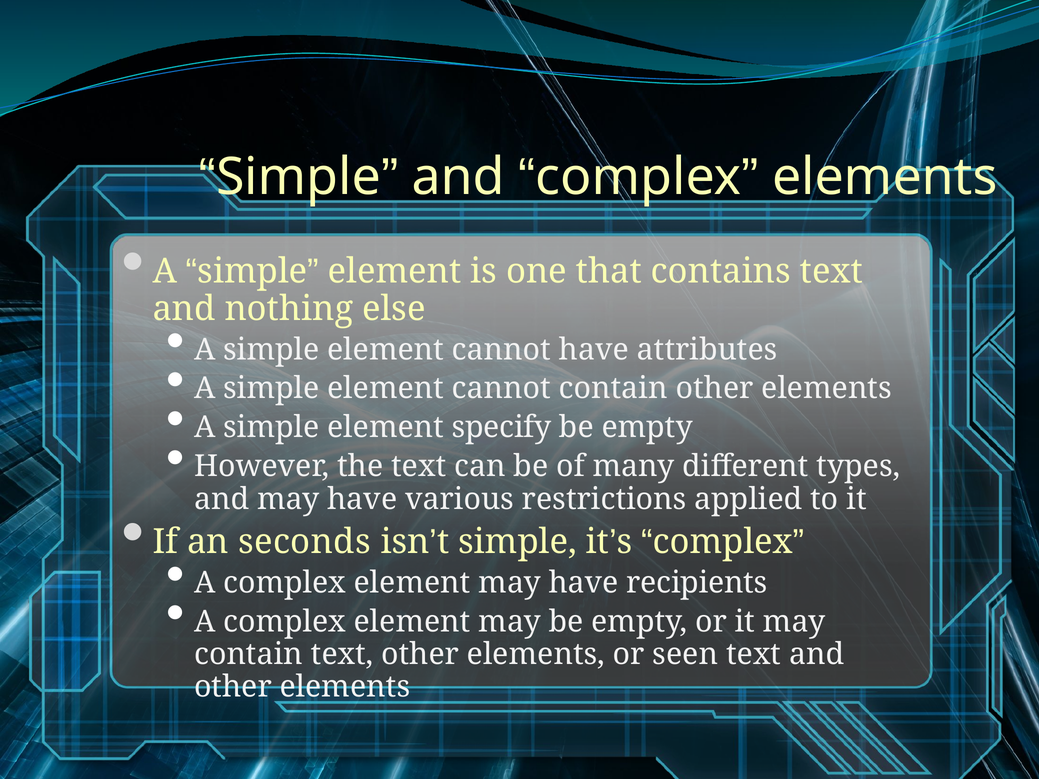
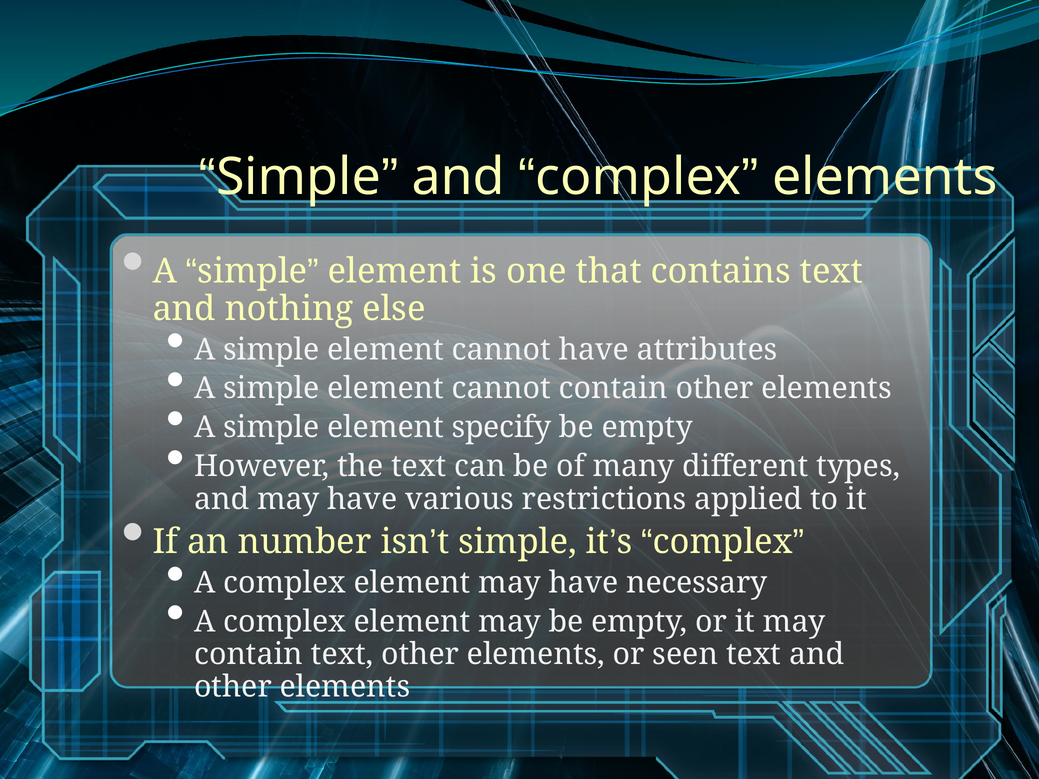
seconds: seconds -> number
recipients: recipients -> necessary
